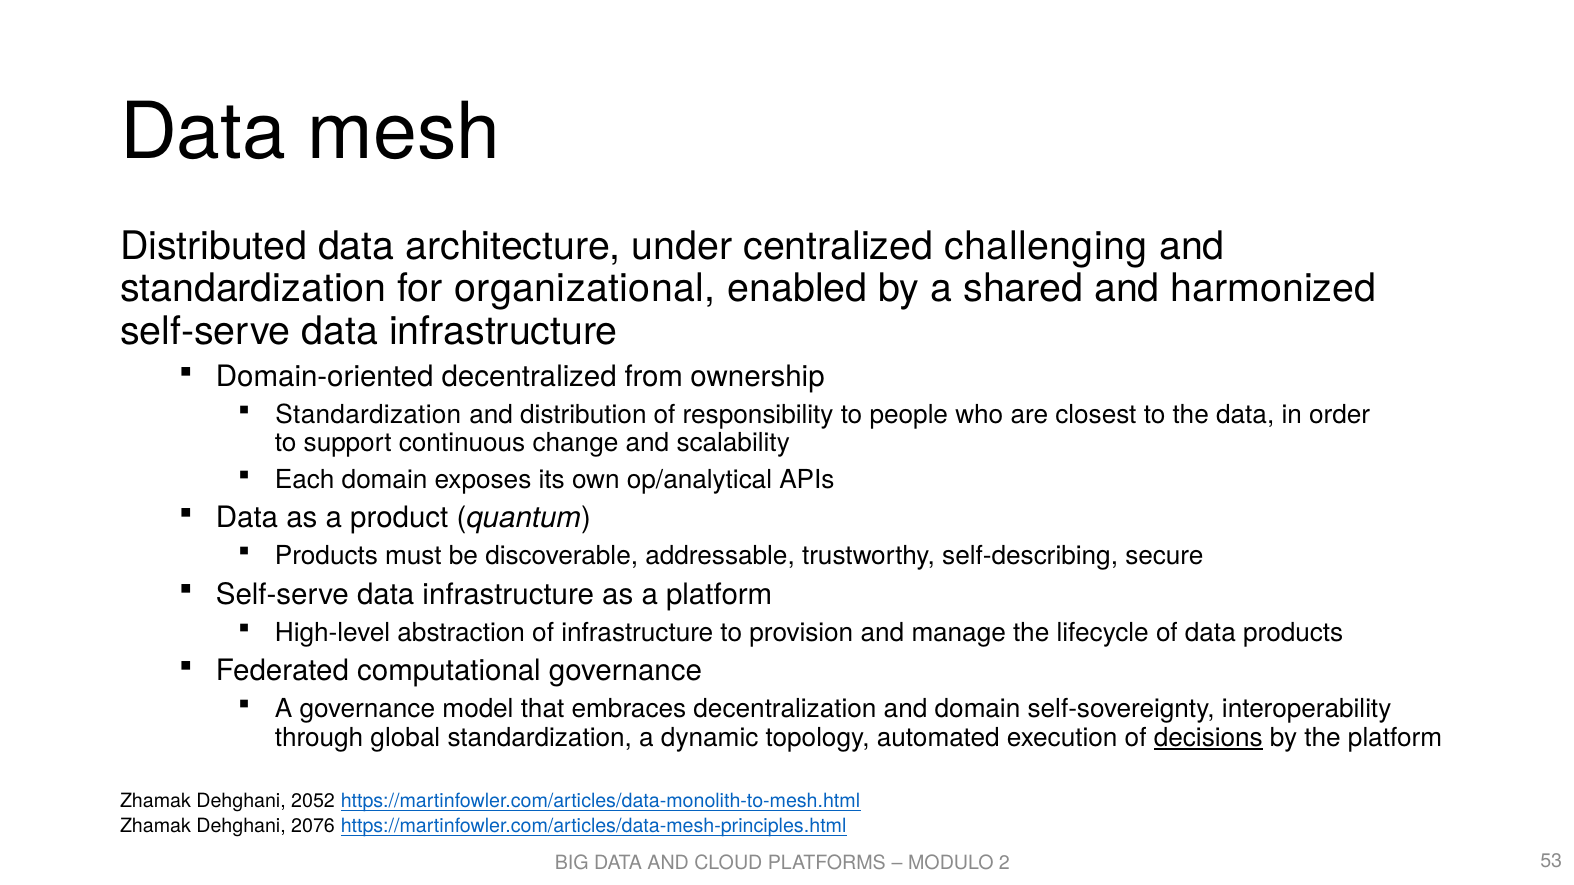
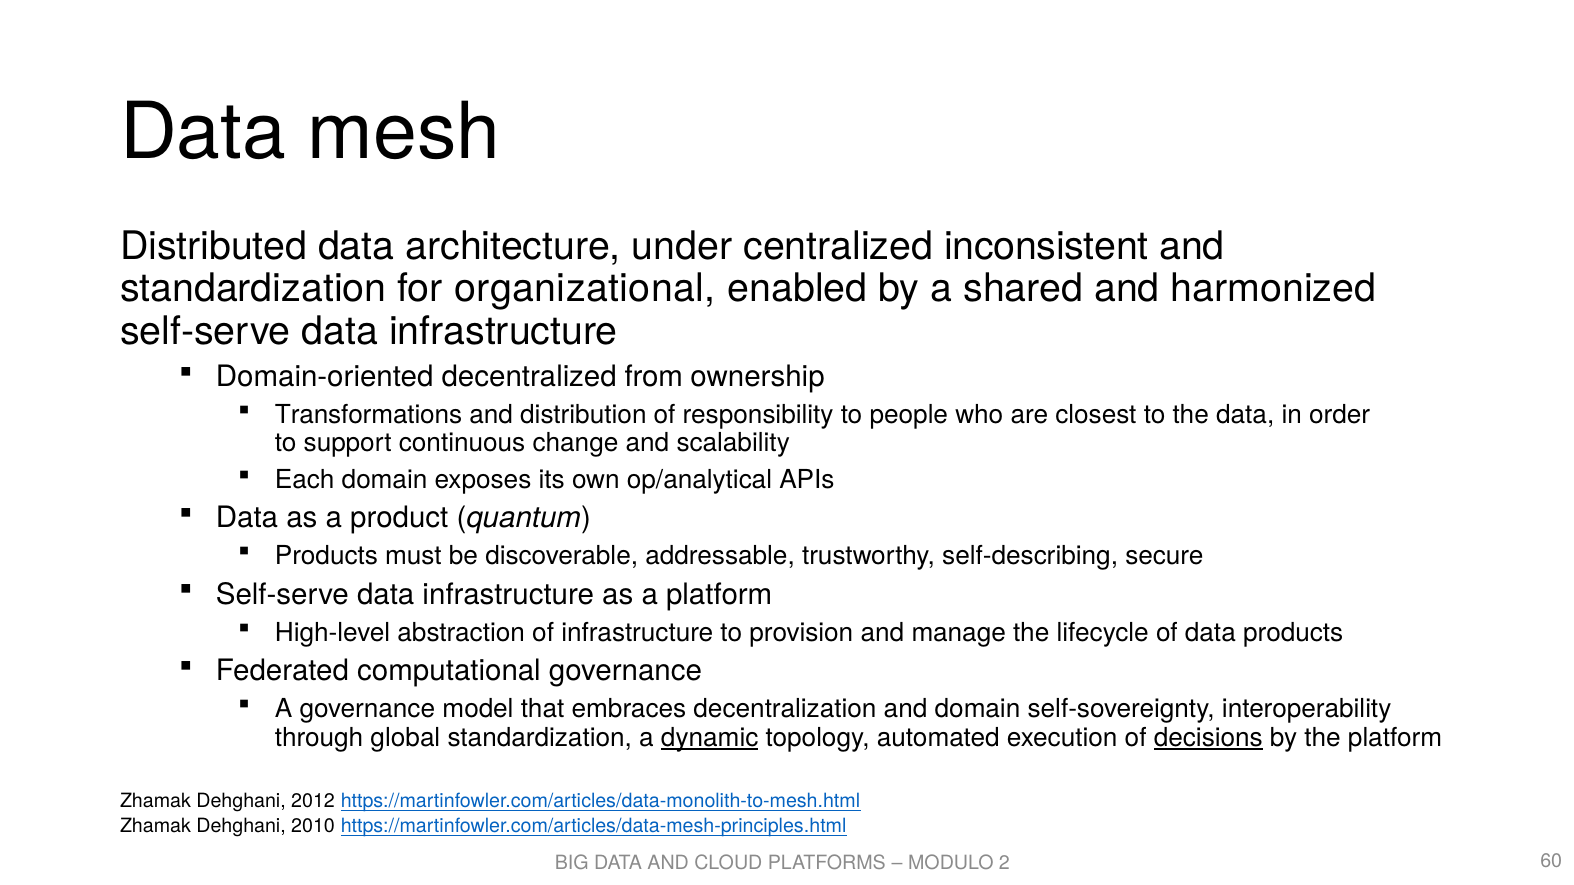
challenging: challenging -> inconsistent
Standardization at (368, 415): Standardization -> Transformations
dynamic underline: none -> present
2052: 2052 -> 2012
2076: 2076 -> 2010
53: 53 -> 60
